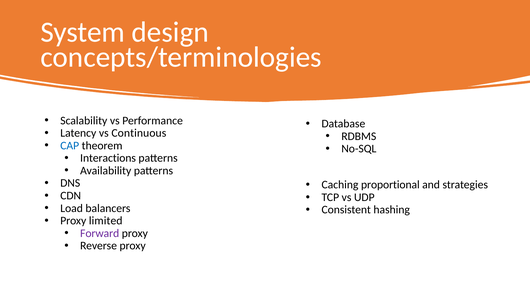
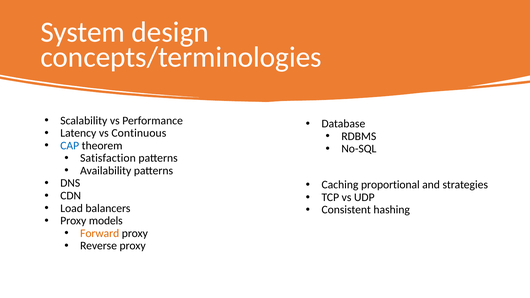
Interactions: Interactions -> Satisfaction
limited: limited -> models
Forward colour: purple -> orange
